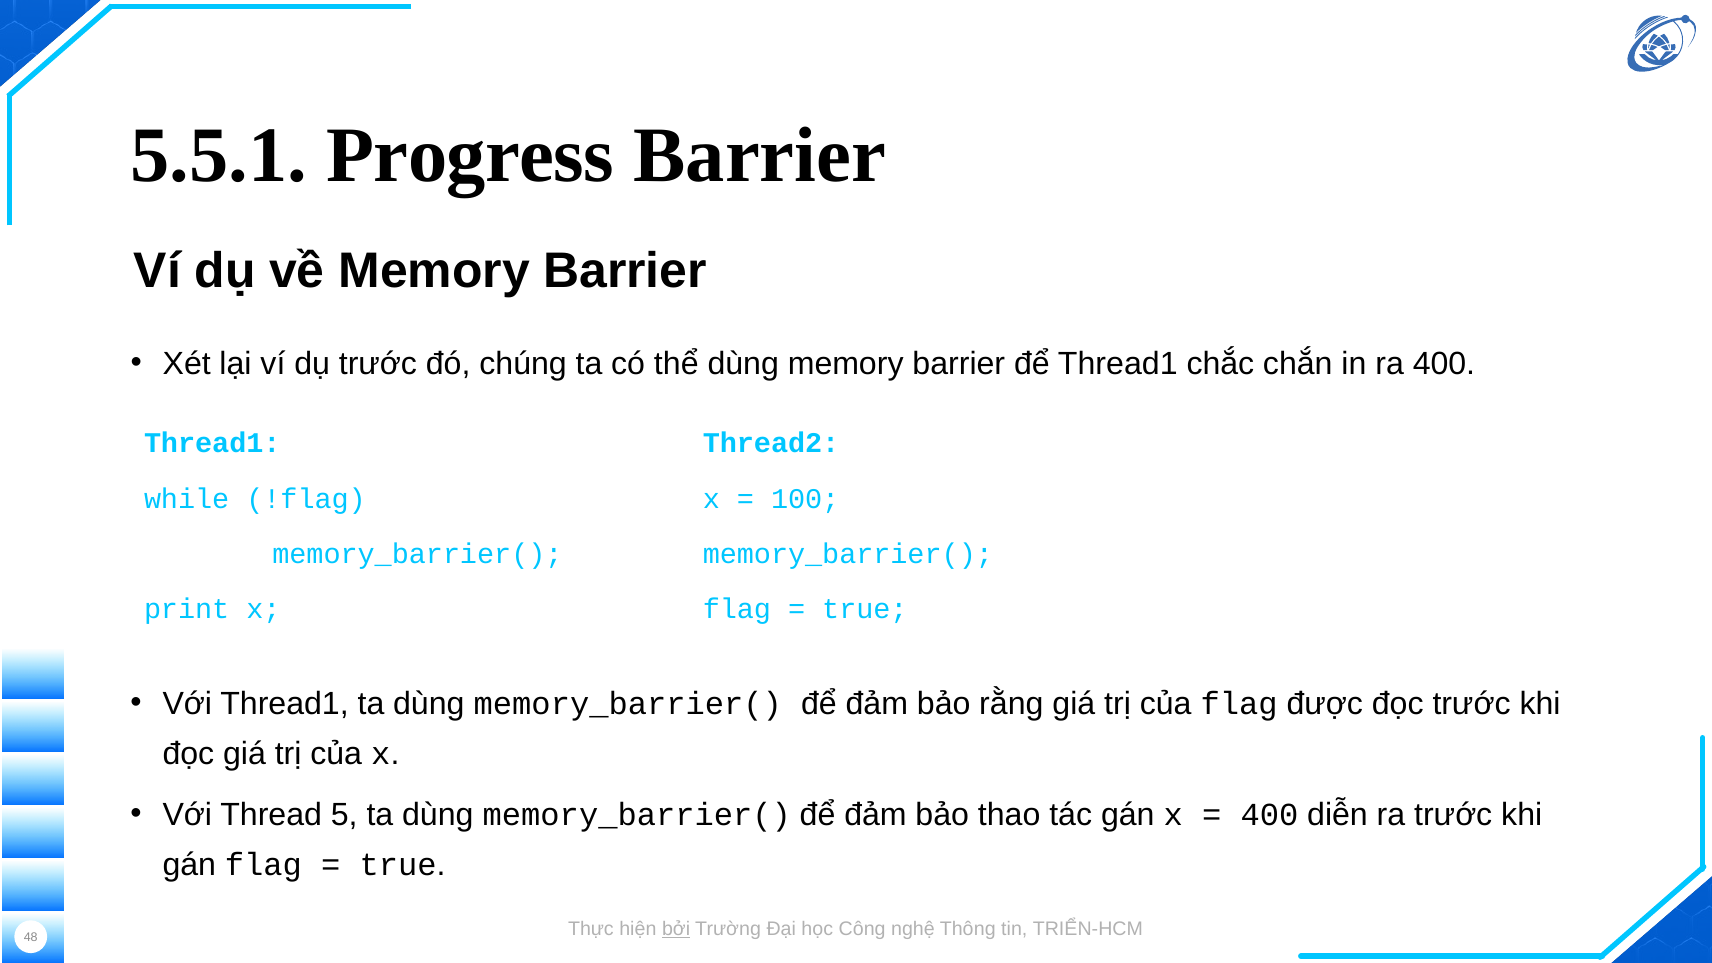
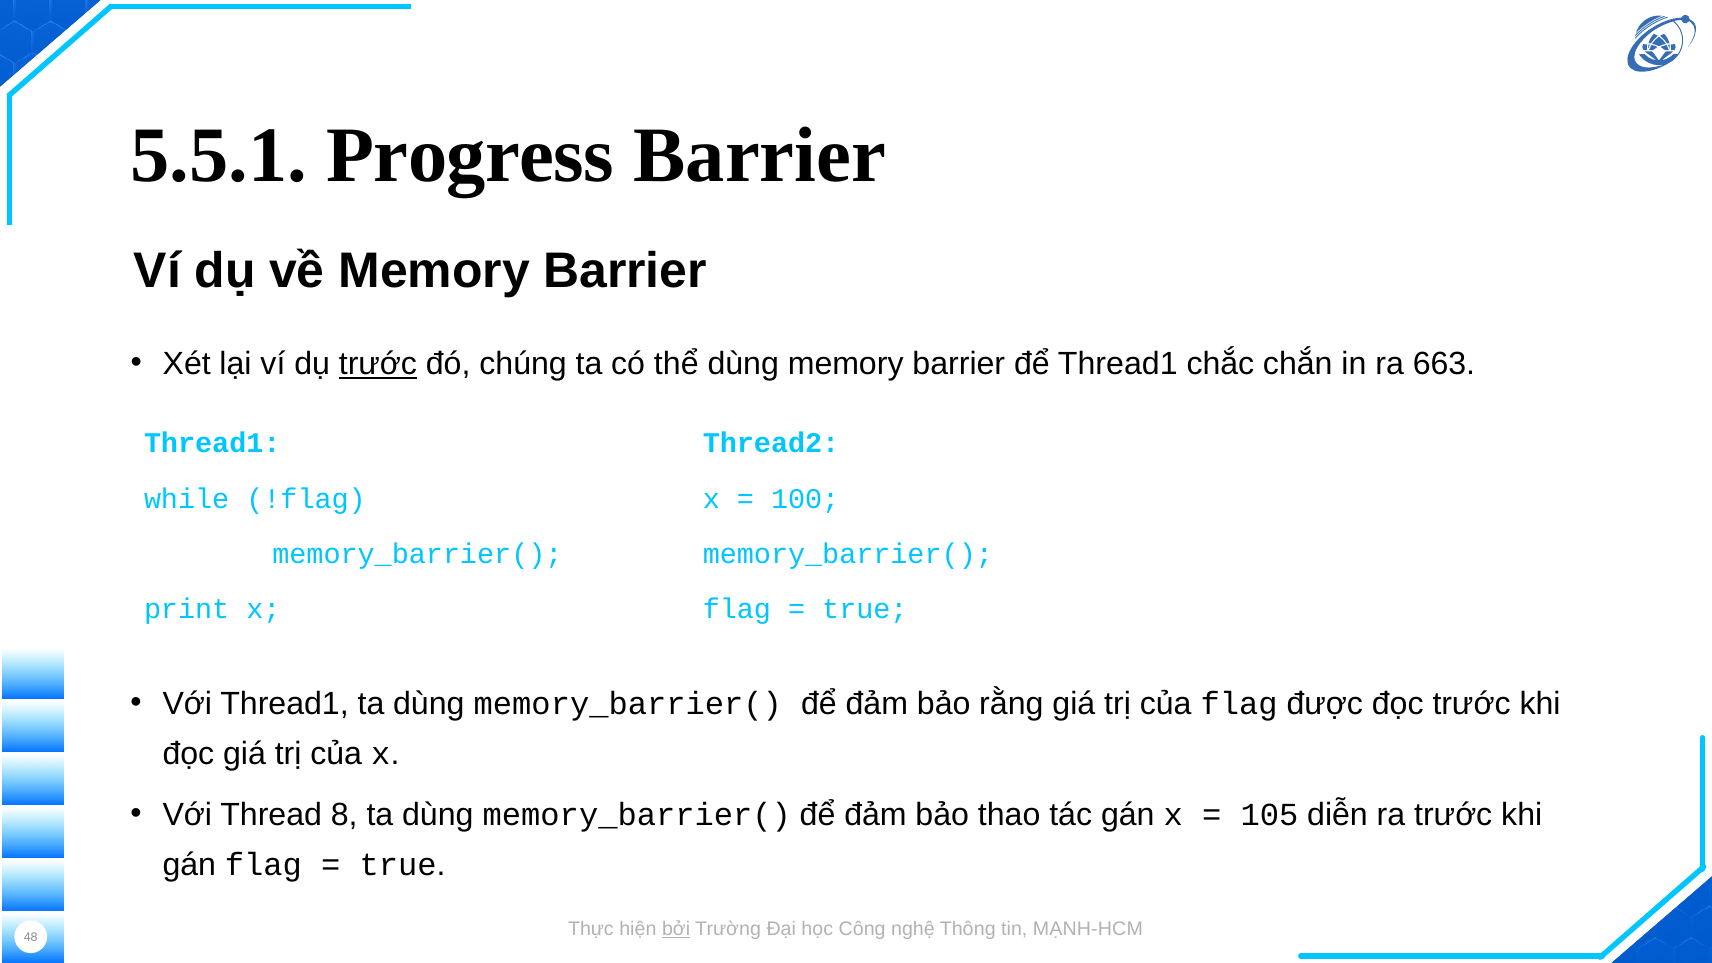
trước at (378, 364) underline: none -> present
ra 400: 400 -> 663
5: 5 -> 8
400 at (1270, 814): 400 -> 105
TRIỂN-HCM: TRIỂN-HCM -> MẠNH-HCM
